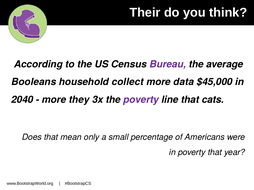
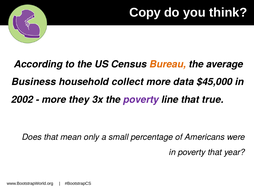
Their: Their -> Copy
Bureau colour: purple -> orange
Booleans: Booleans -> Business
2040: 2040 -> 2002
cats: cats -> true
